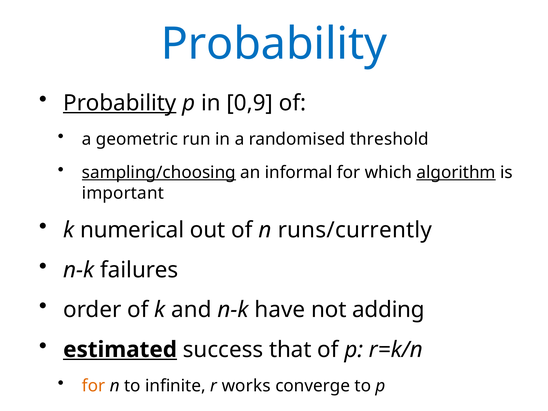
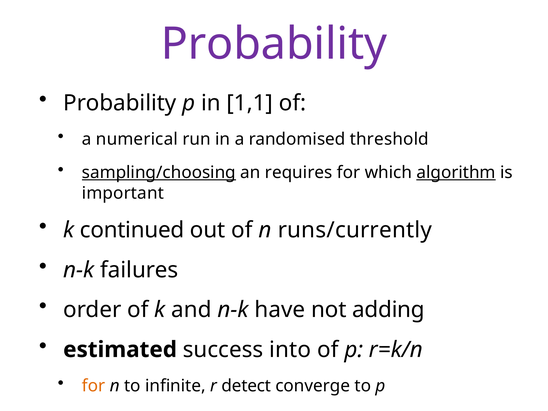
Probability at (274, 44) colour: blue -> purple
Probability at (120, 103) underline: present -> none
0,9: 0,9 -> 1,1
geometric: geometric -> numerical
informal: informal -> requires
numerical: numerical -> continued
estimated underline: present -> none
that: that -> into
works: works -> detect
